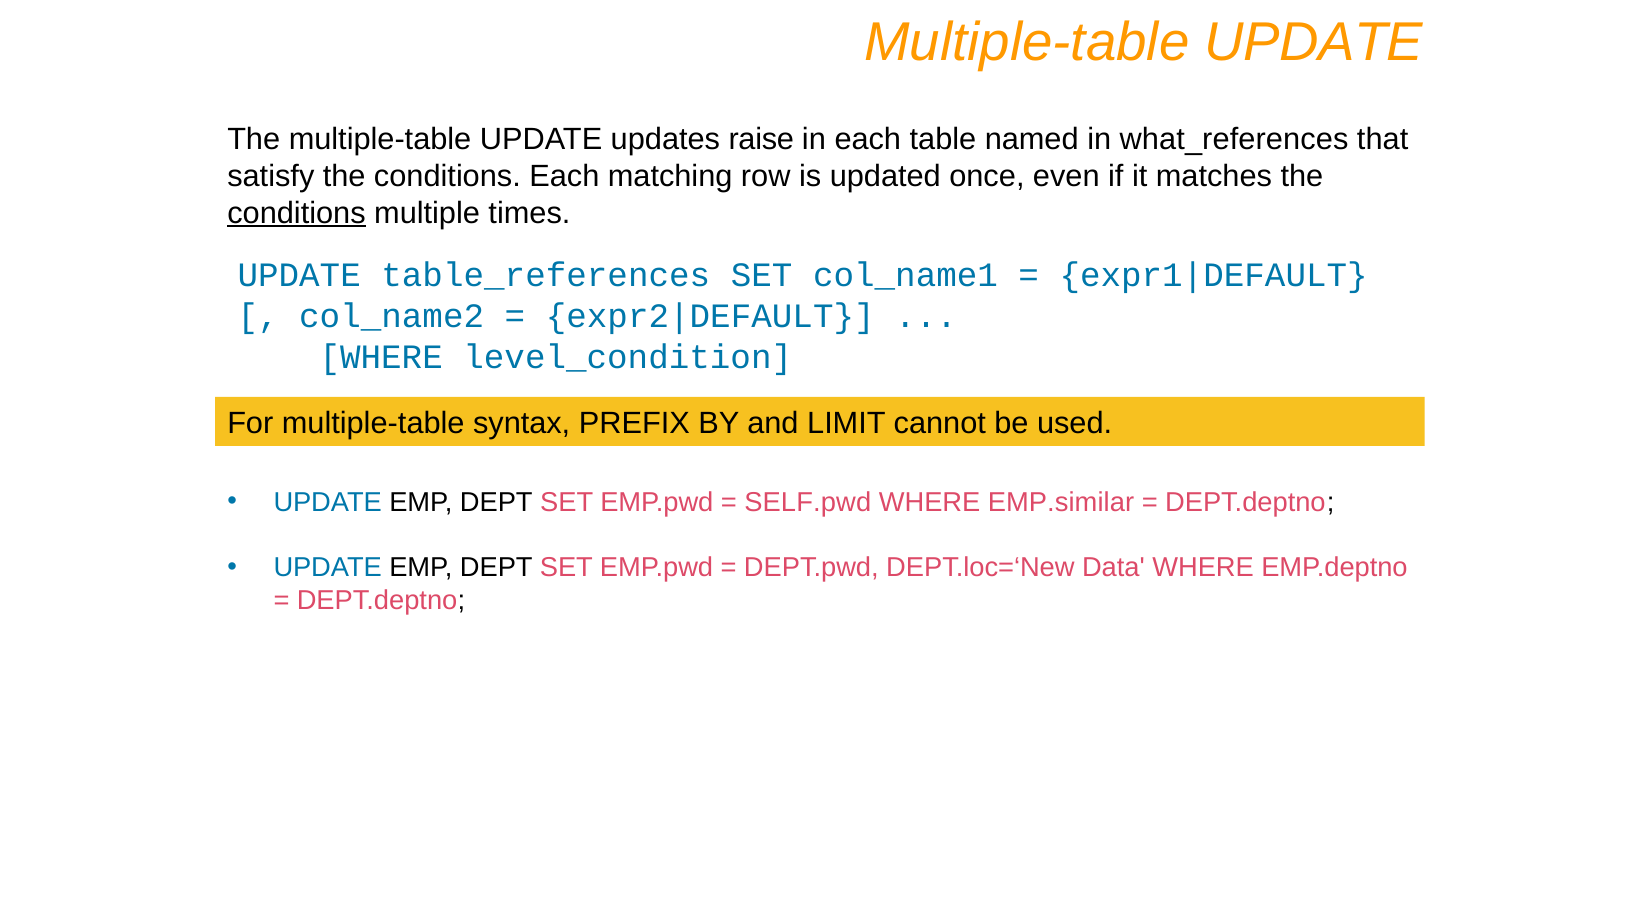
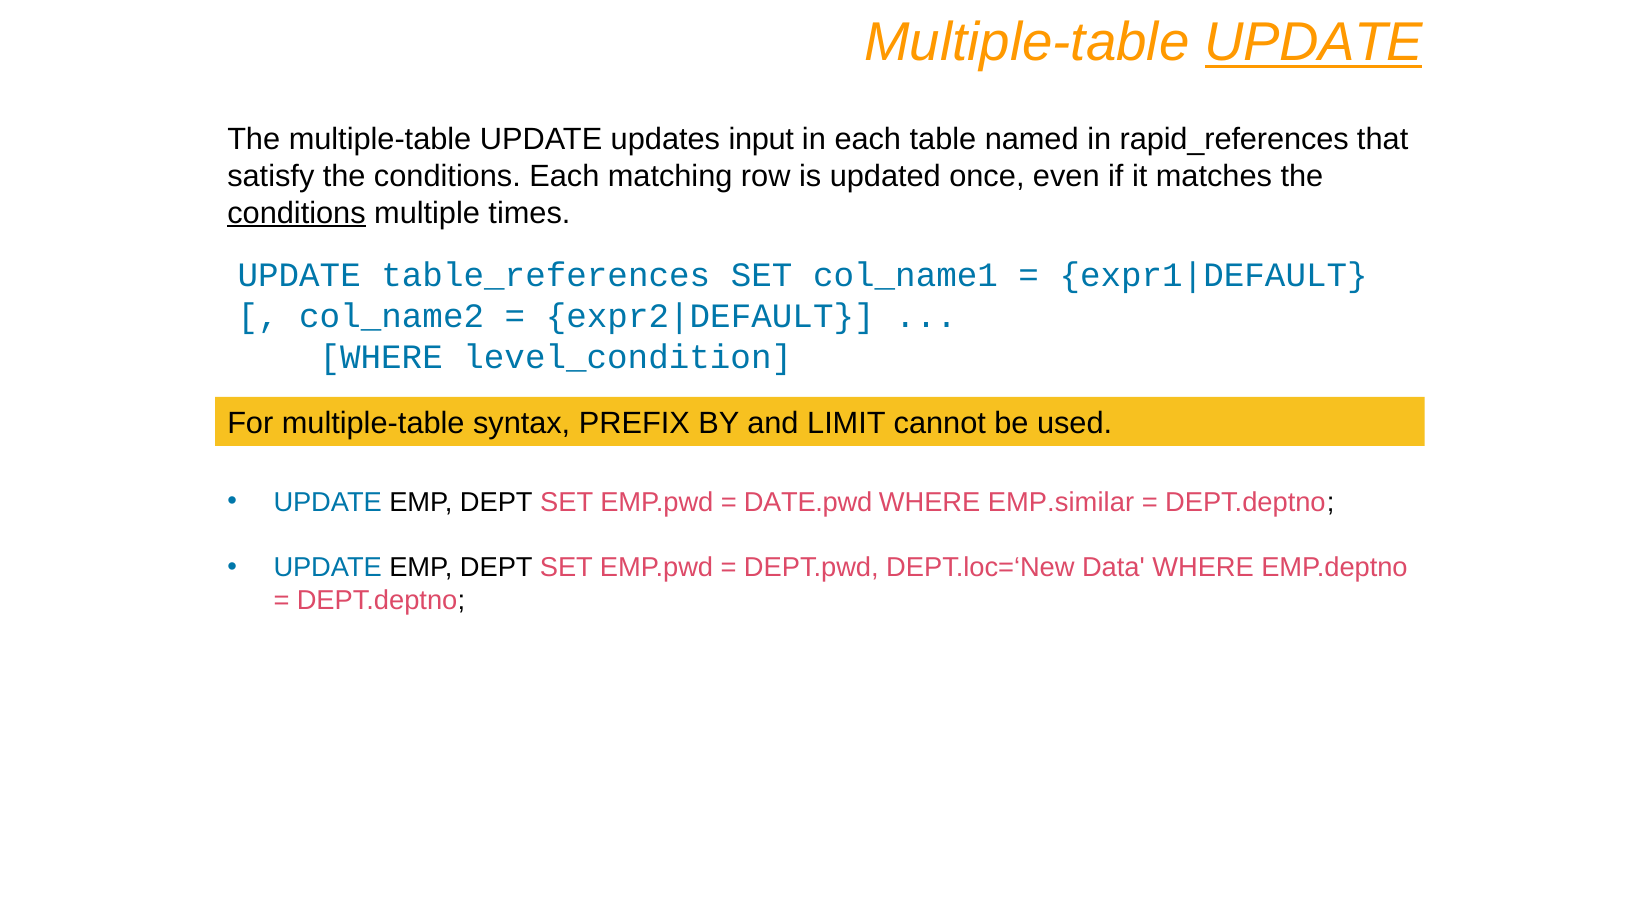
UPDATE at (1314, 43) underline: none -> present
raise: raise -> input
what_references: what_references -> rapid_references
SELF.pwd: SELF.pwd -> DATE.pwd
